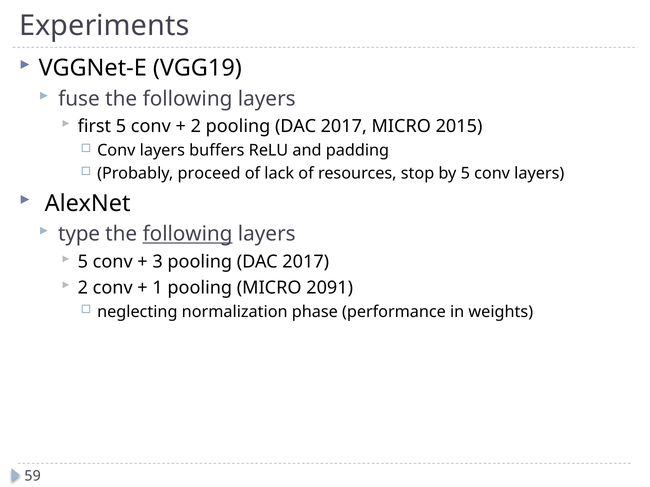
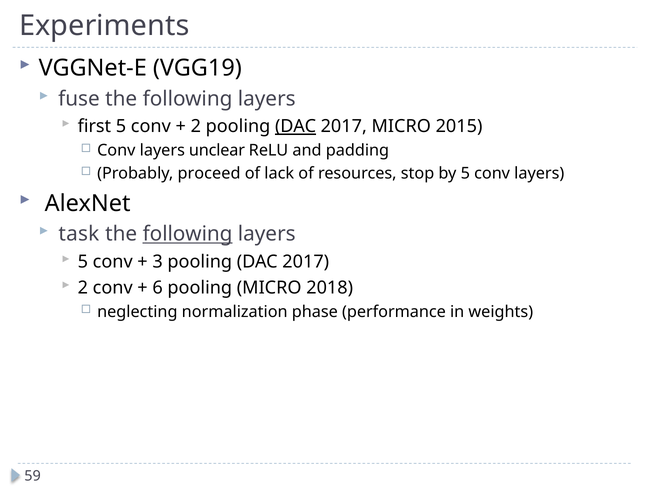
DAC at (296, 127) underline: none -> present
buffers: buffers -> unclear
type: type -> task
1: 1 -> 6
2091: 2091 -> 2018
